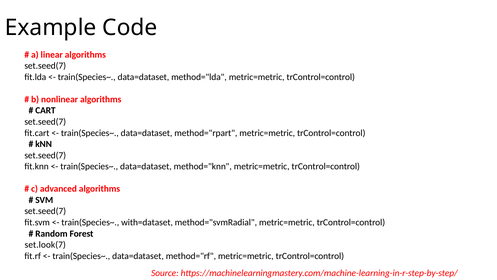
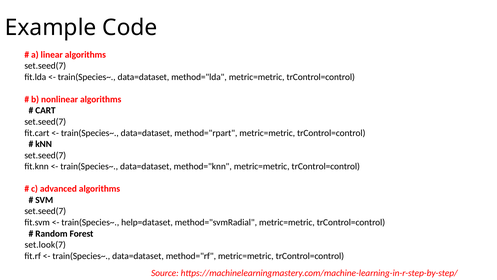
with=dataset: with=dataset -> help=dataset
